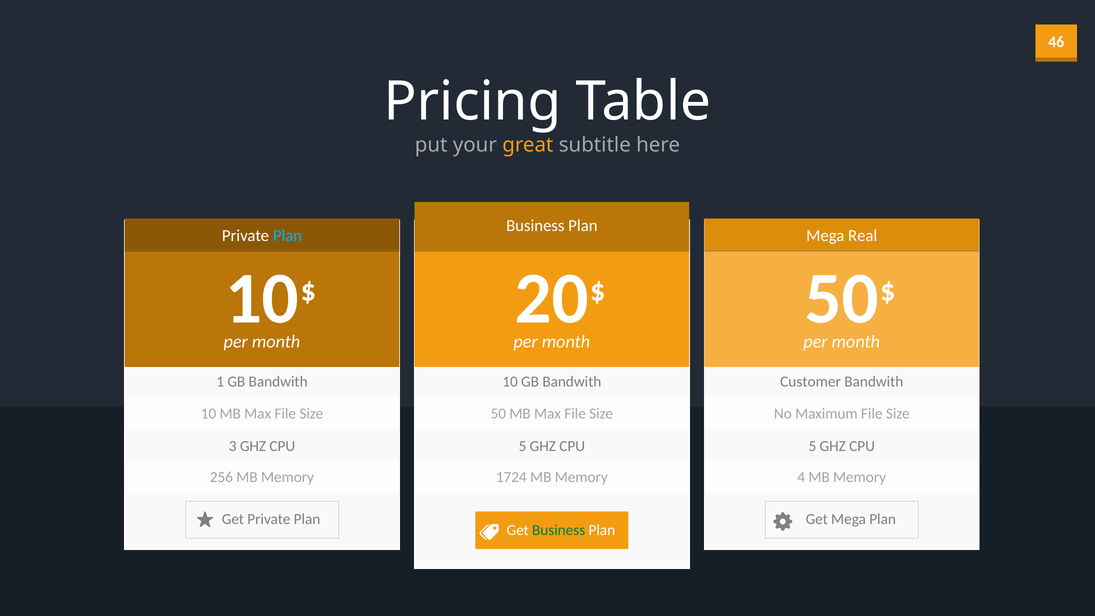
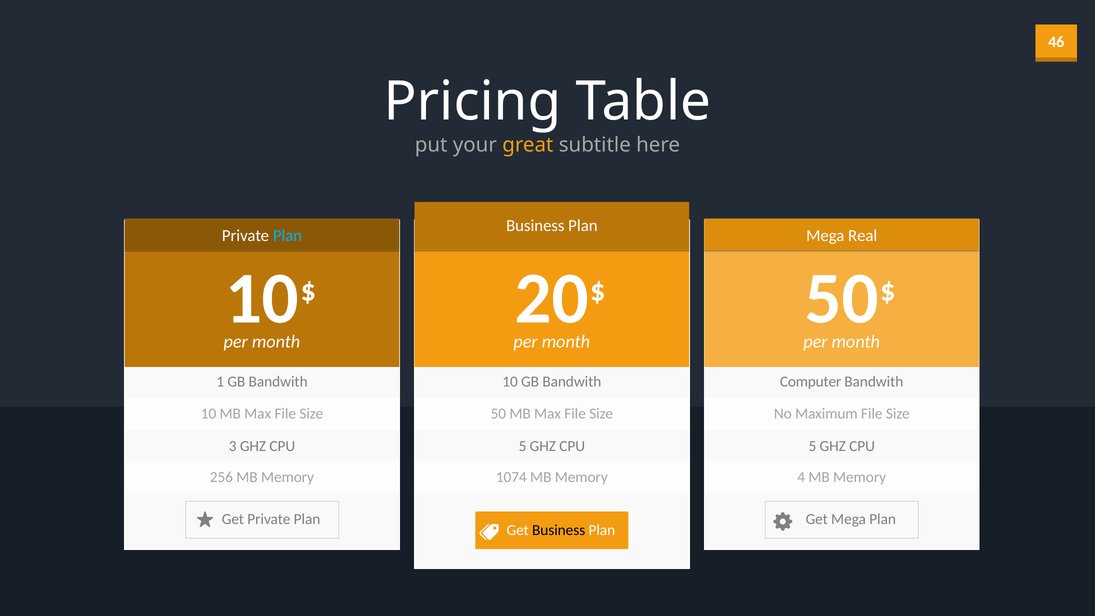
Customer: Customer -> Computer
1724: 1724 -> 1074
Business at (559, 530) colour: green -> black
